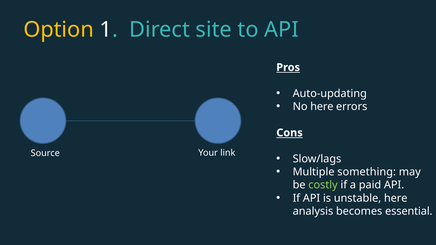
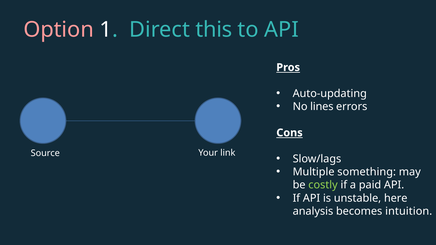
Option colour: yellow -> pink
site: site -> this
No here: here -> lines
essential: essential -> intuition
